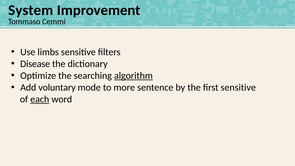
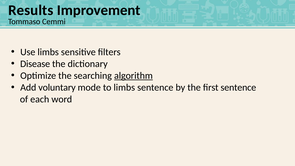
System: System -> Results
to more: more -> limbs
first sensitive: sensitive -> sentence
each underline: present -> none
